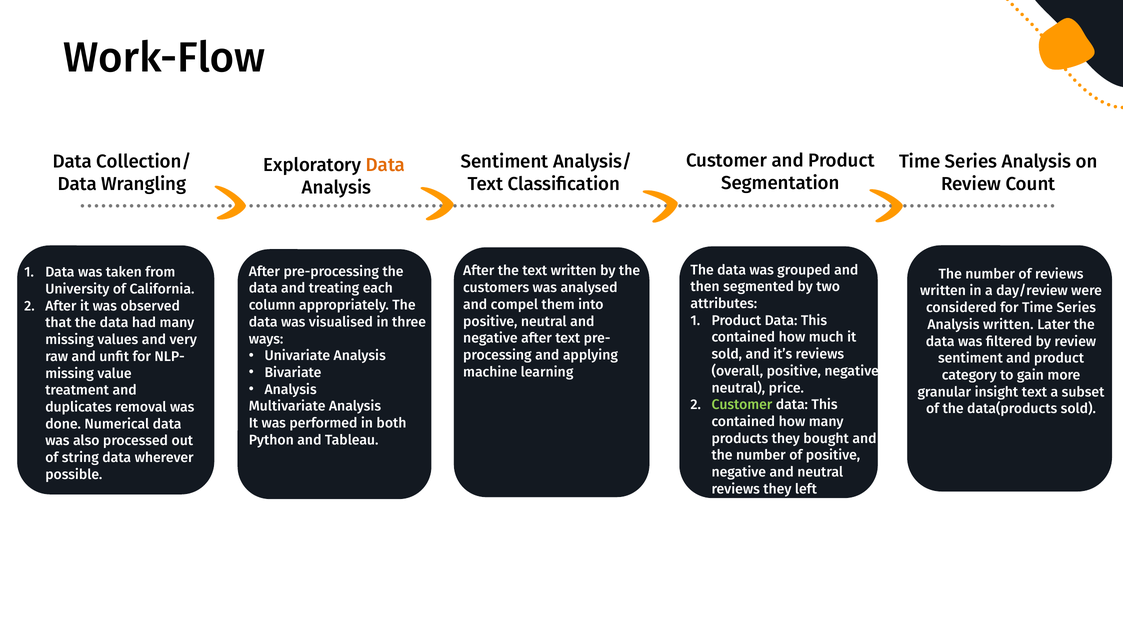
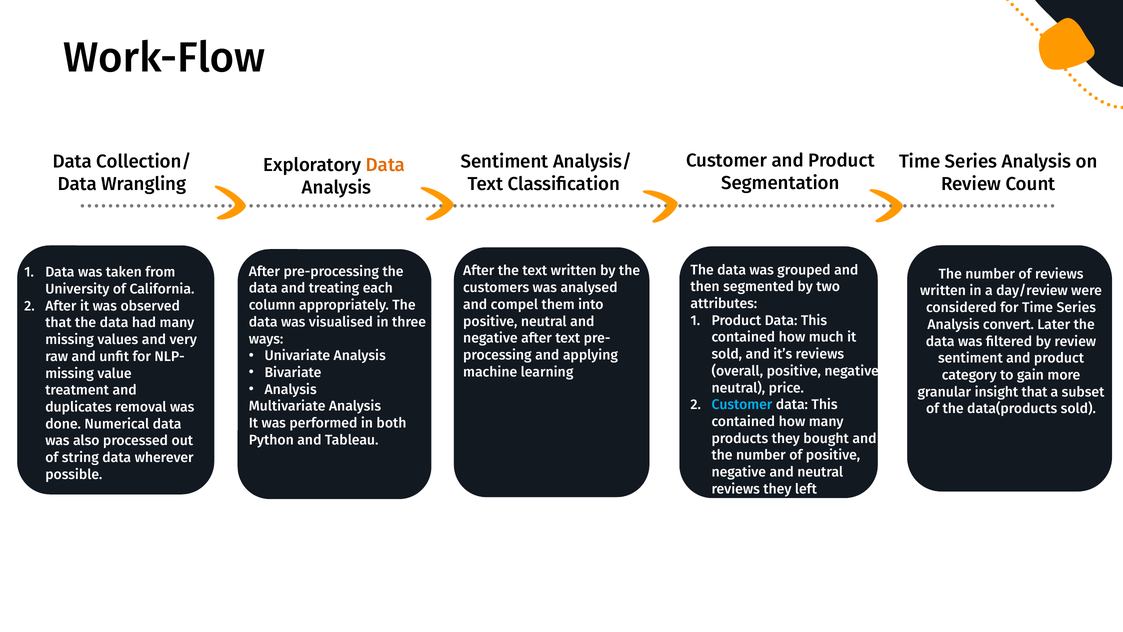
Analysis written: written -> convert
insight text: text -> that
Customer at (742, 405) colour: light green -> light blue
